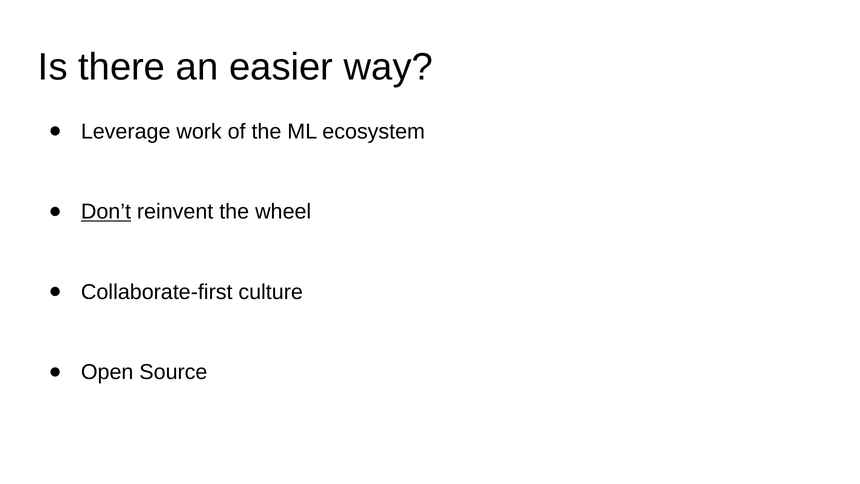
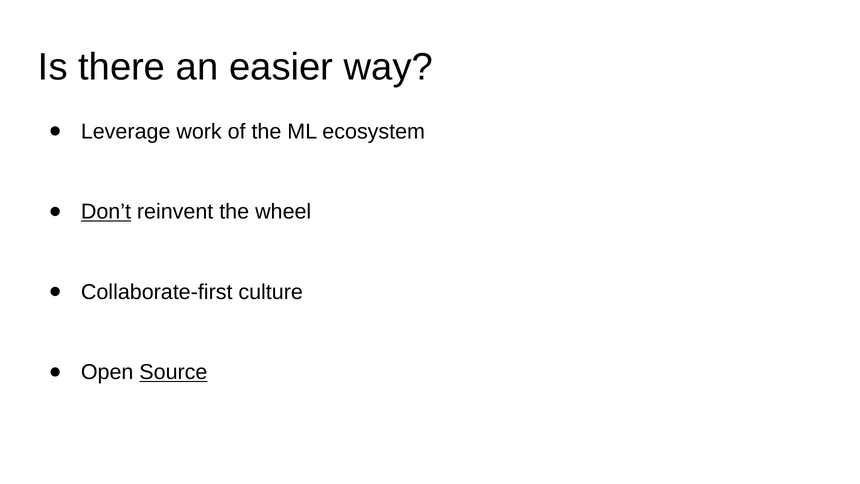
Source underline: none -> present
